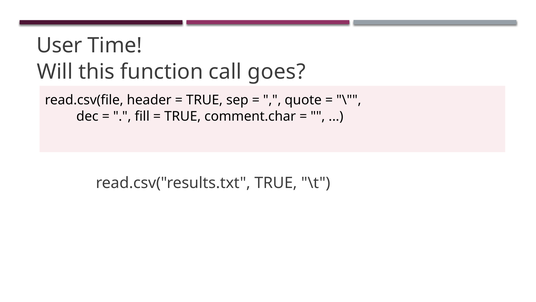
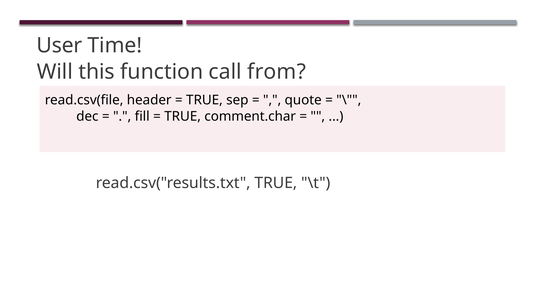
goes: goes -> from
